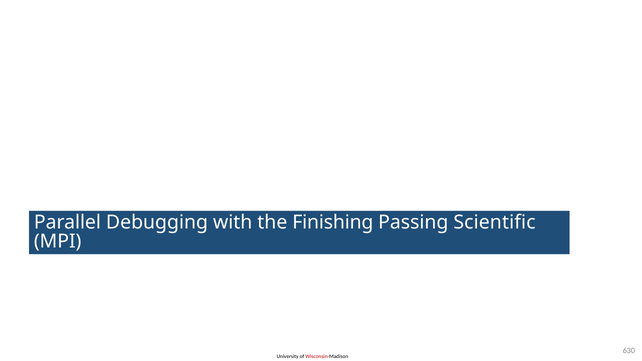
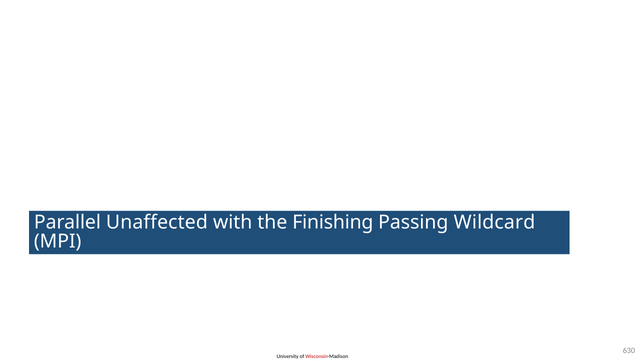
Debugging: Debugging -> Unaffected
Scientific: Scientific -> Wildcard
